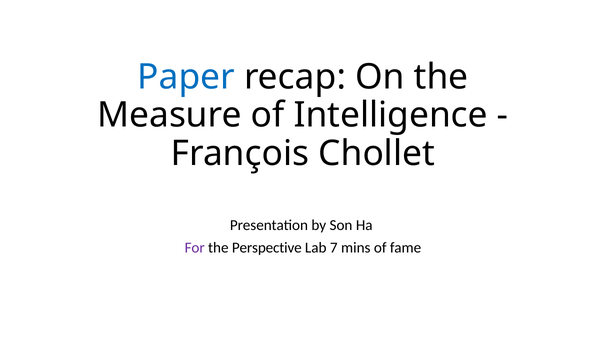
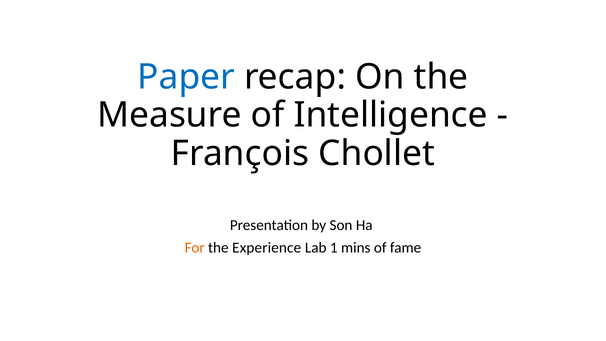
For colour: purple -> orange
Perspective: Perspective -> Experience
7: 7 -> 1
